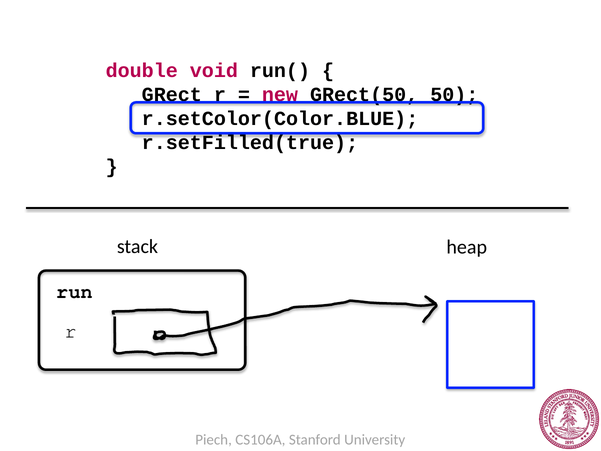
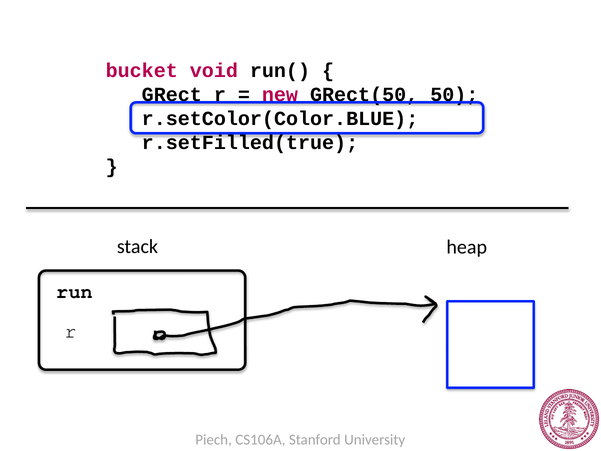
double: double -> bucket
